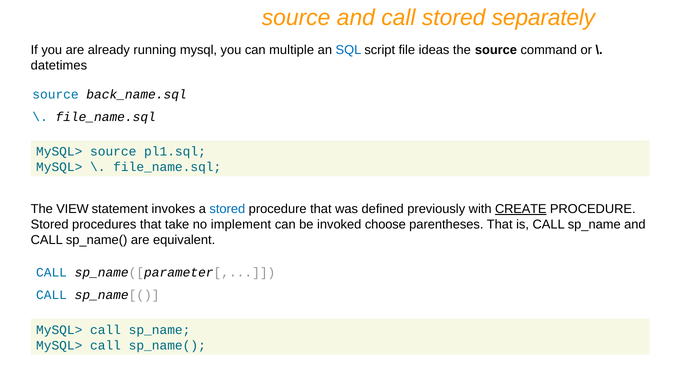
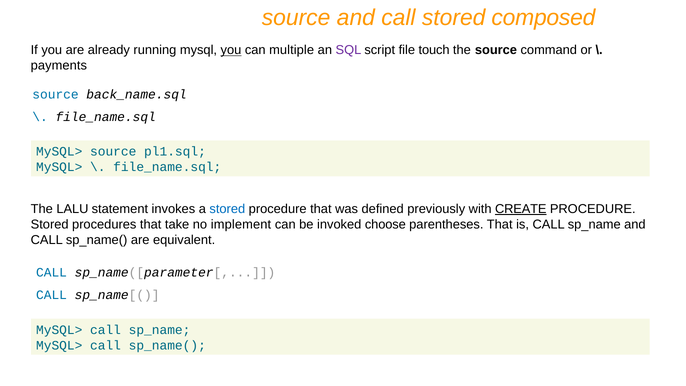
separately: separately -> composed
you at (231, 50) underline: none -> present
SQL colour: blue -> purple
ideas: ideas -> touch
datetimes: datetimes -> payments
VIEW: VIEW -> LALU
